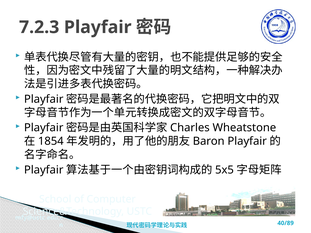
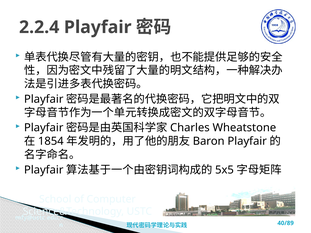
7.2.3: 7.2.3 -> 2.2.4
